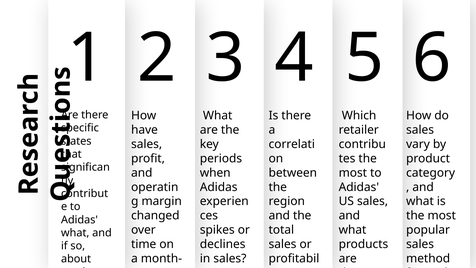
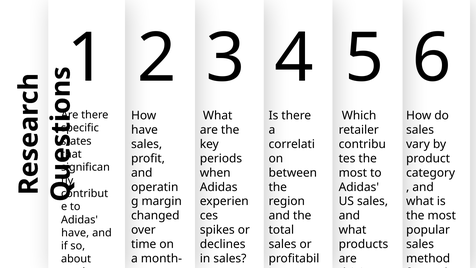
what at (75, 233): what -> have
